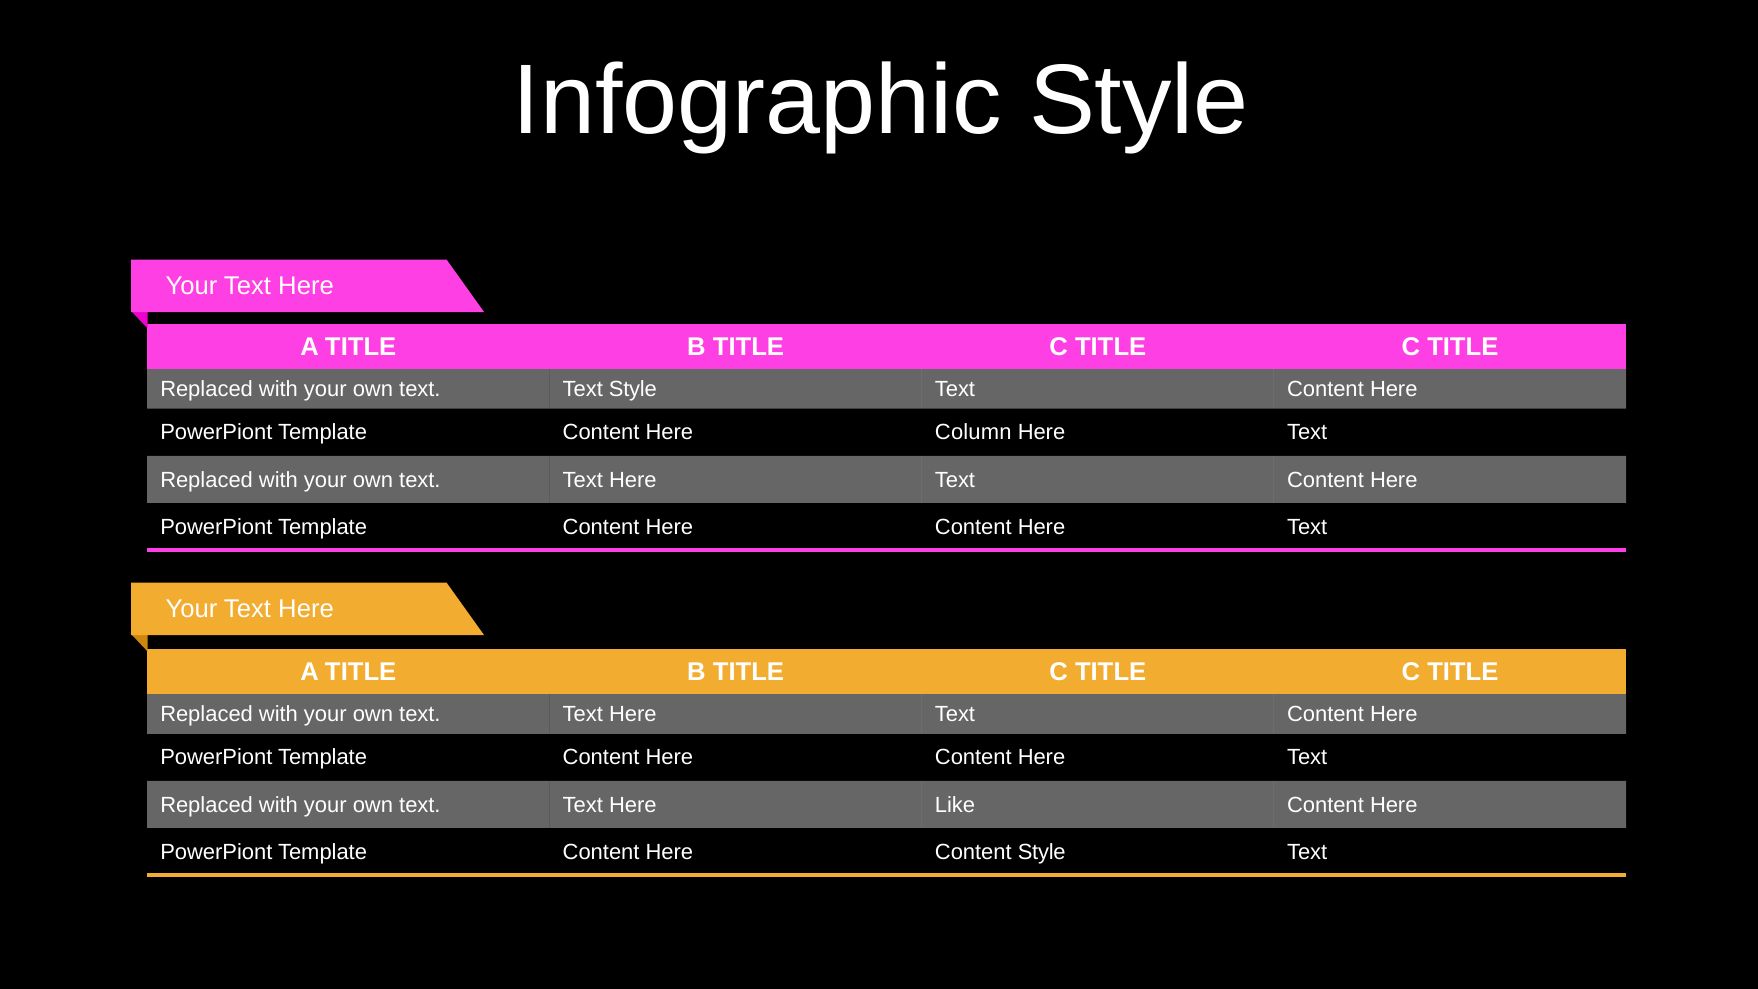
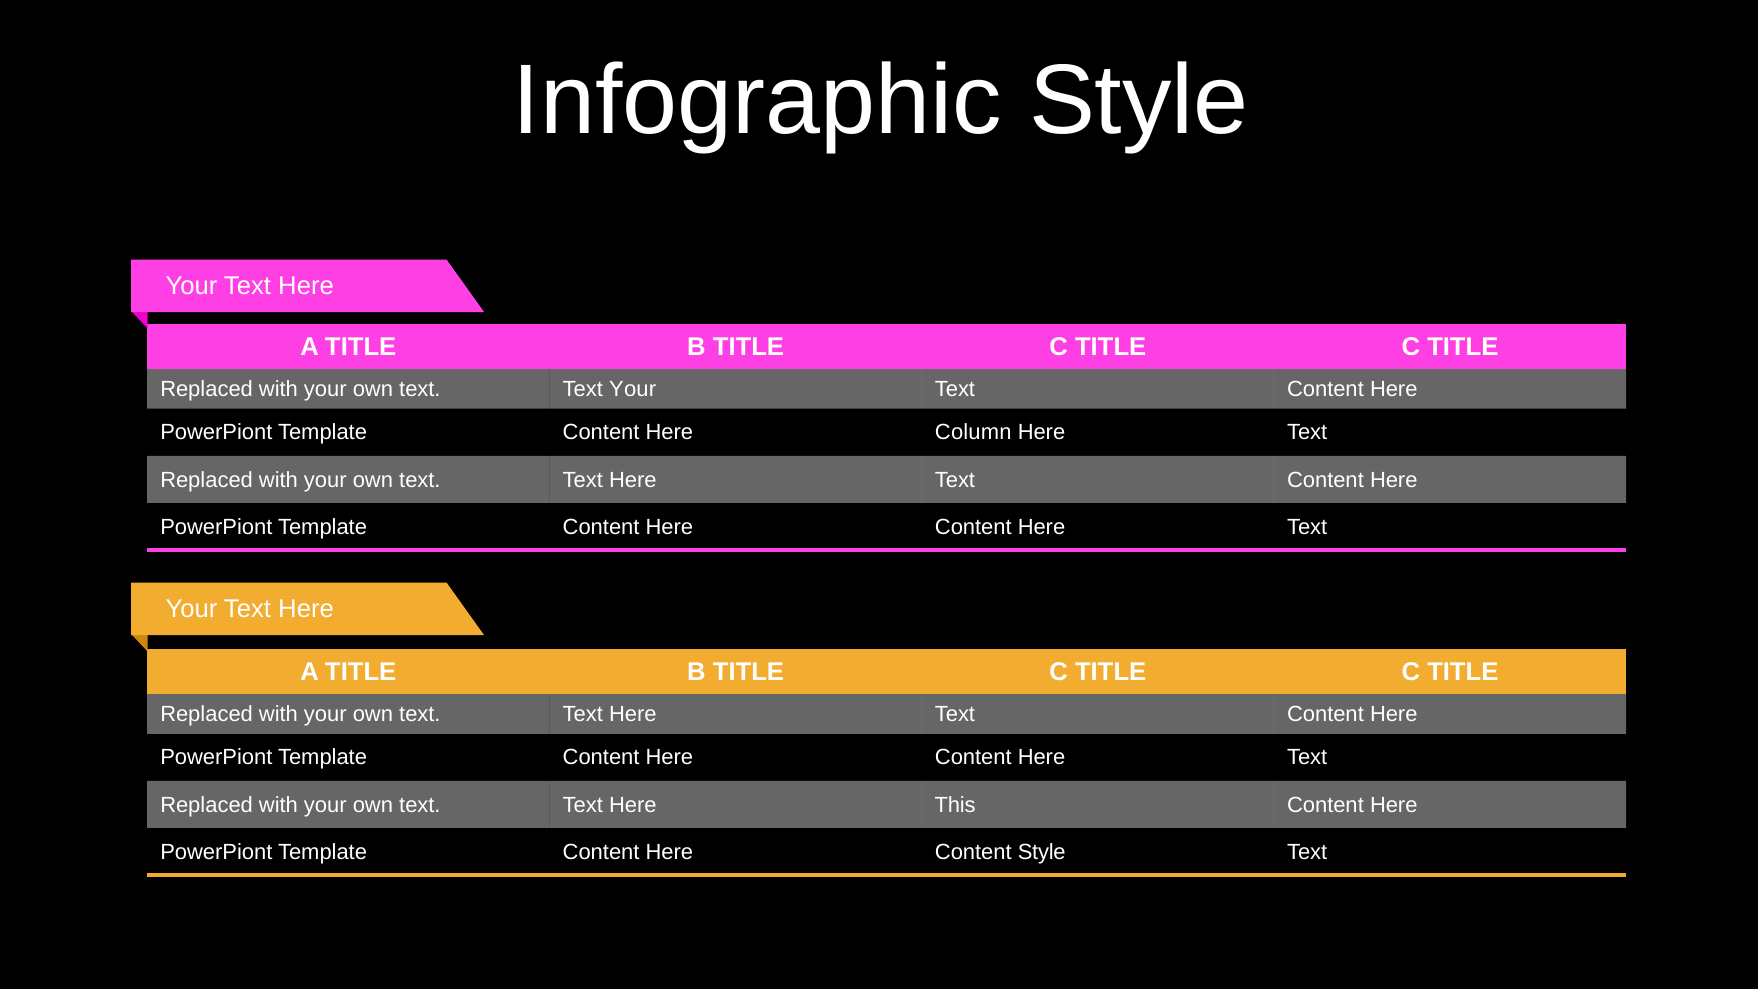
text Text Style: Style -> Your
Like: Like -> This
